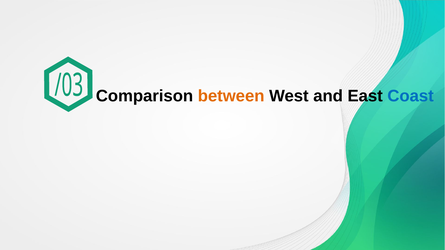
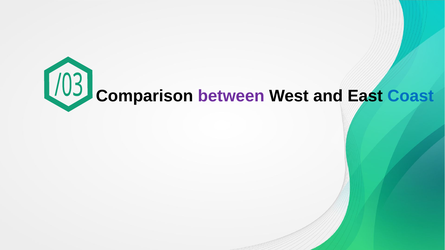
between colour: orange -> purple
